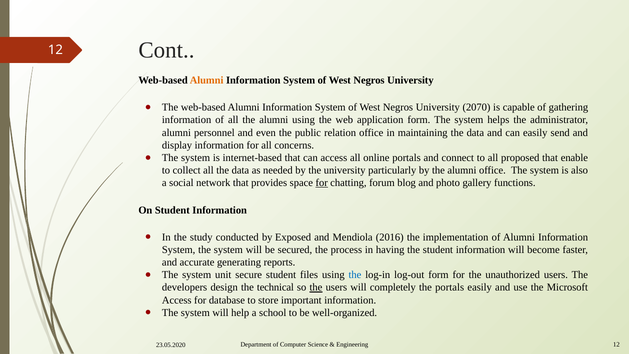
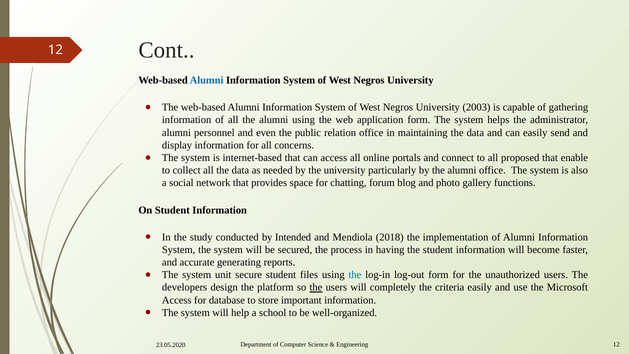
Alumni at (207, 80) colour: orange -> blue
2070: 2070 -> 2003
for at (322, 183) underline: present -> none
Exposed: Exposed -> Intended
2016: 2016 -> 2018
technical: technical -> platform
the portals: portals -> criteria
